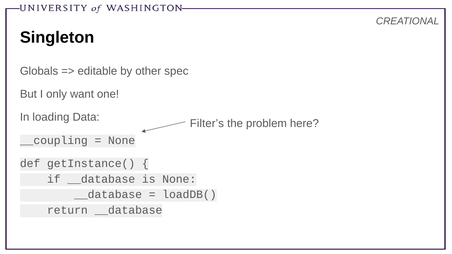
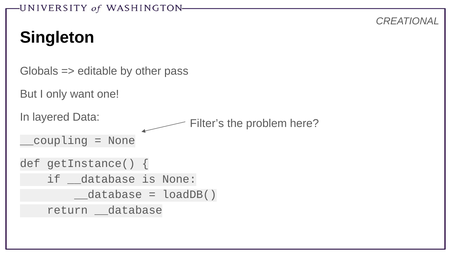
spec: spec -> pass
loading: loading -> layered
